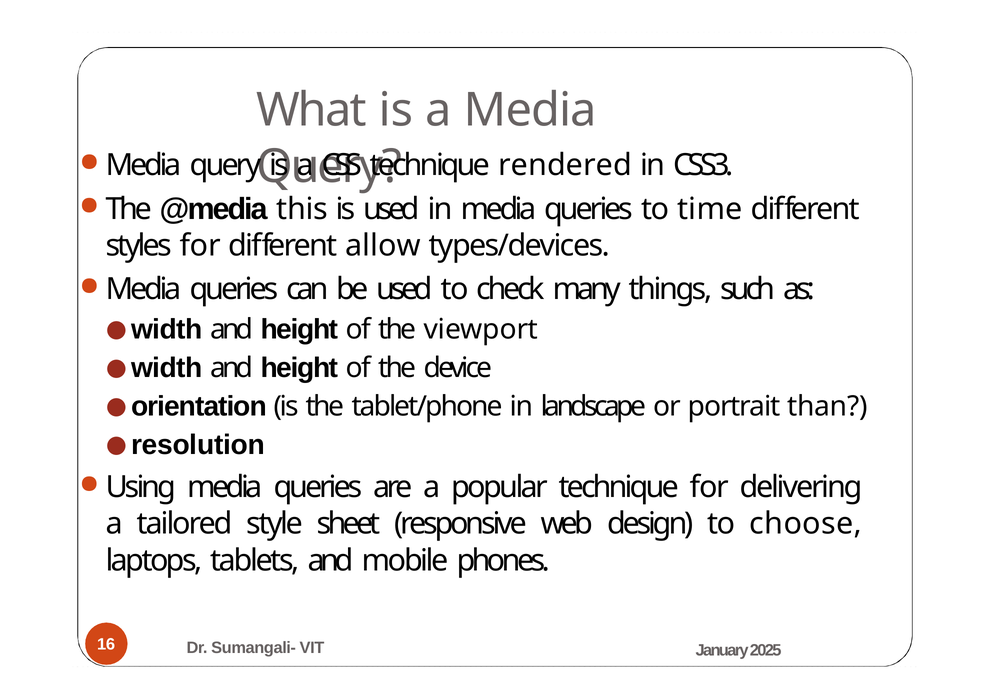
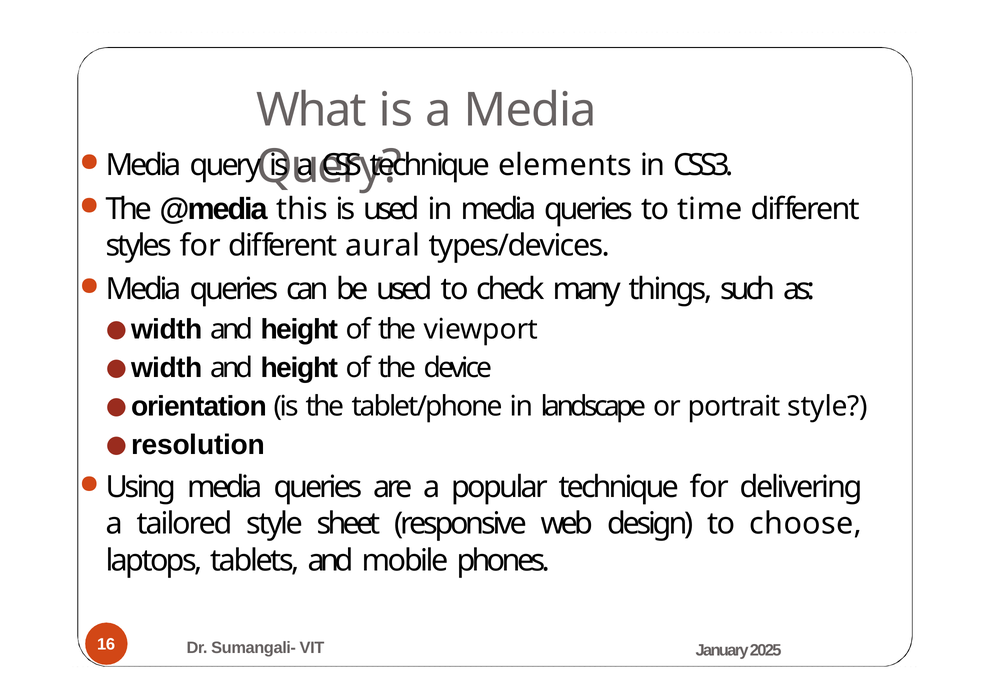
rendered: rendered -> elements
allow: allow -> aural
portrait than: than -> style
